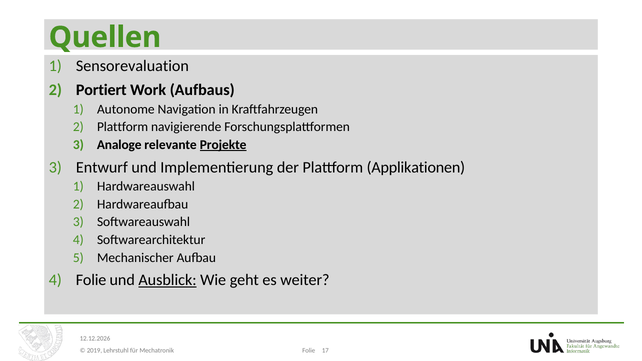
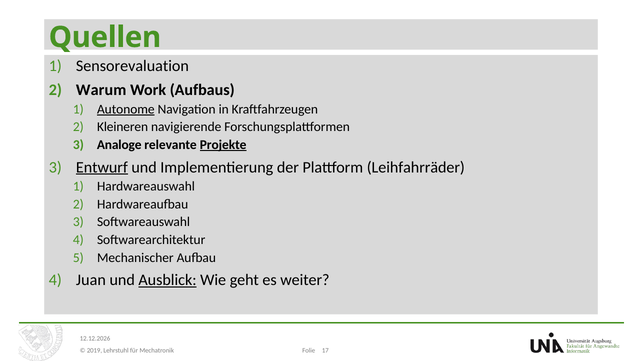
Portiert: Portiert -> Warum
Autonome underline: none -> present
Plattform at (123, 127): Plattform -> Kleineren
Entwurf underline: none -> present
Applikationen: Applikationen -> Leihfahrräder
Folie at (91, 280): Folie -> Juan
